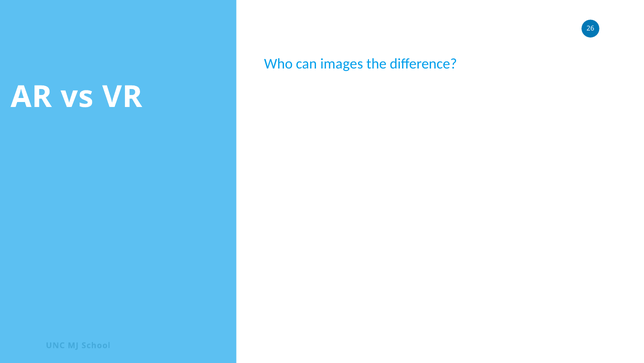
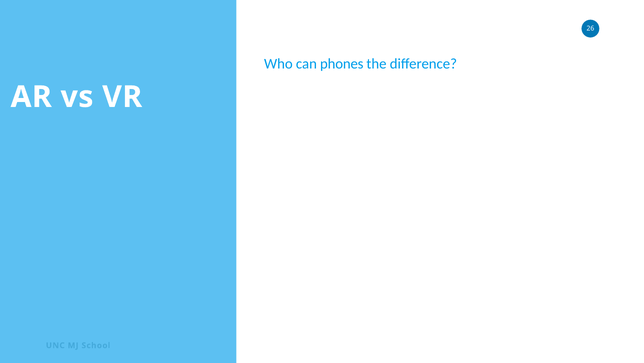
images: images -> phones
